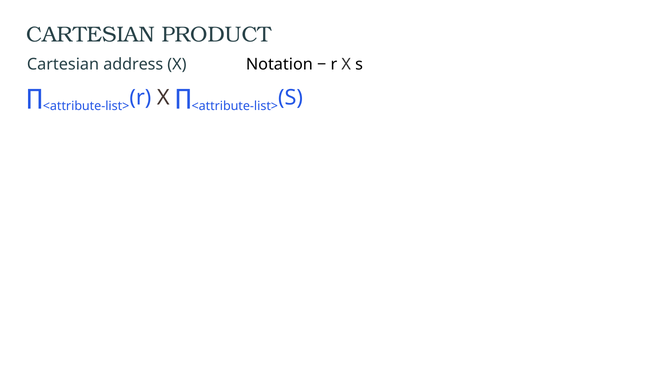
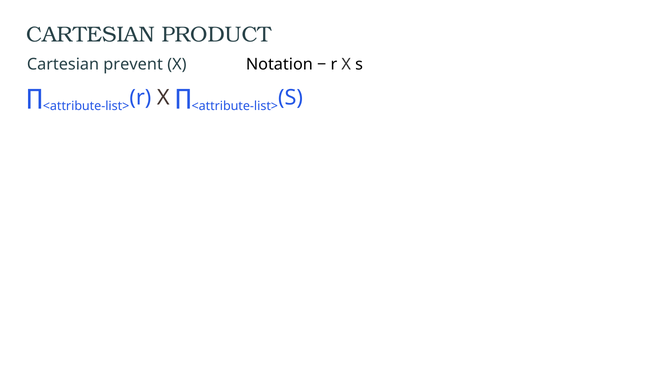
address: address -> prevent
